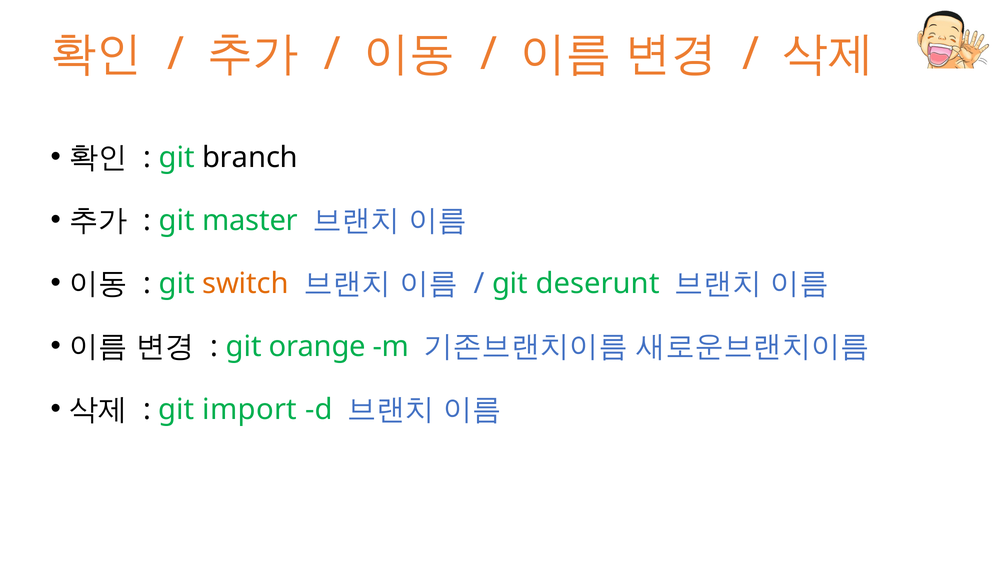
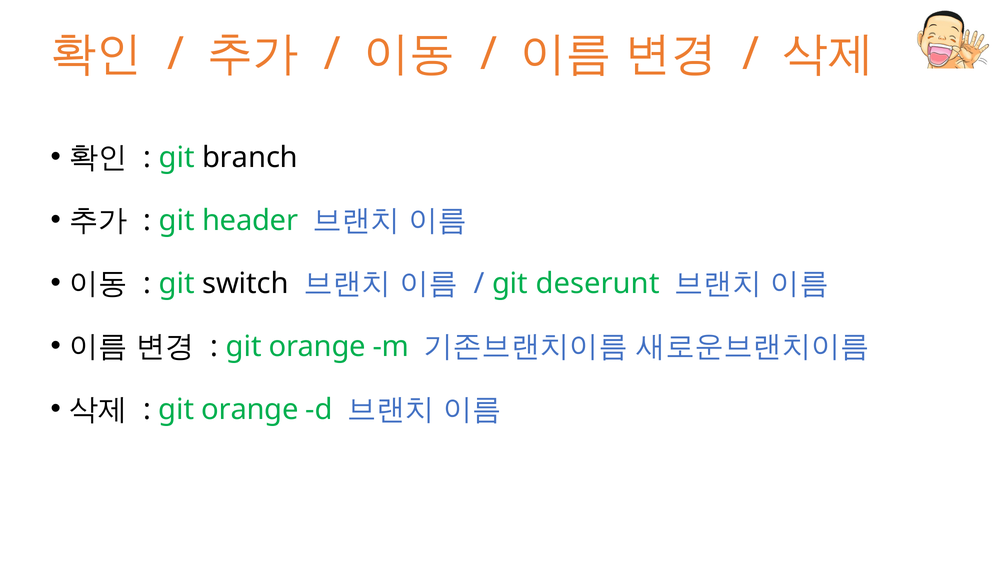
master: master -> header
switch colour: orange -> black
import at (250, 410): import -> orange
